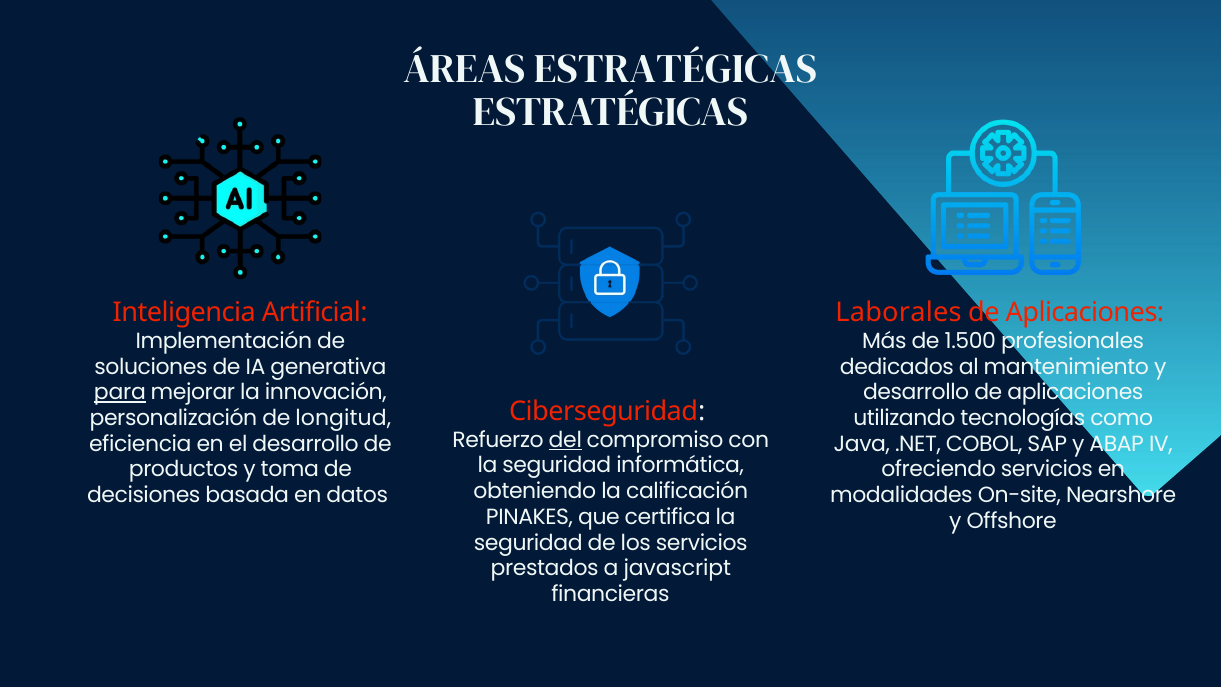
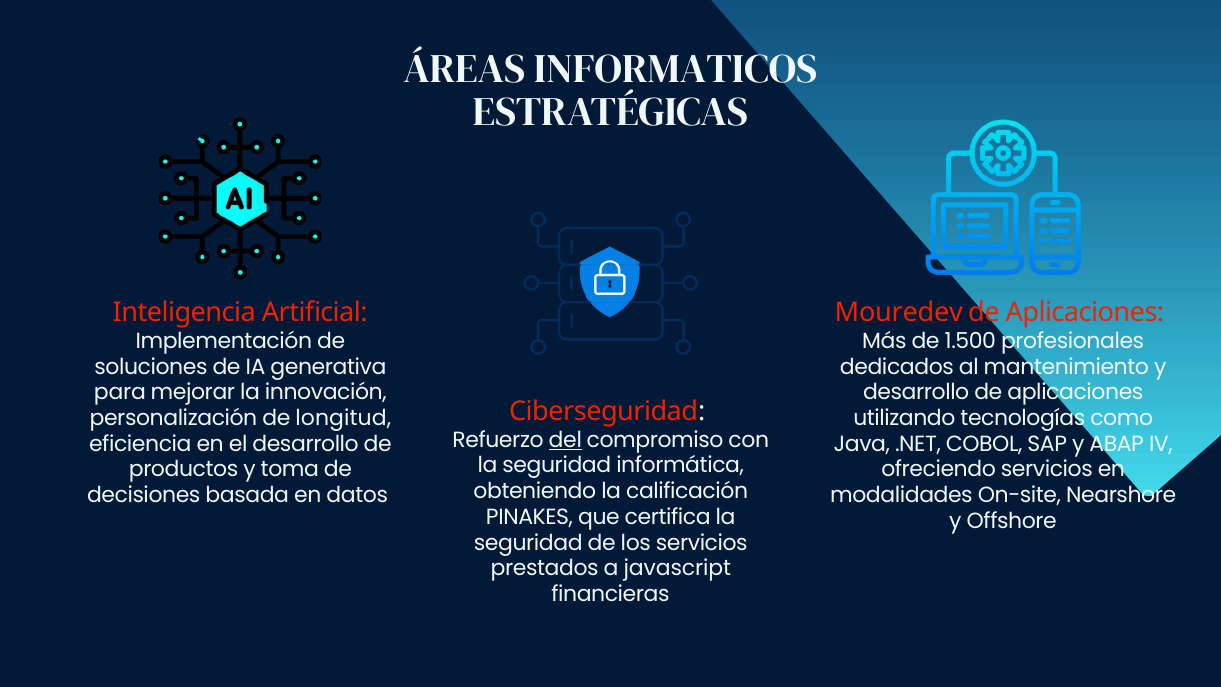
ÁREAS ESTRATÉGICAS: ESTRATÉGICAS -> INFORMATICOS
Laborales: Laborales -> Mouredev
para underline: present -> none
